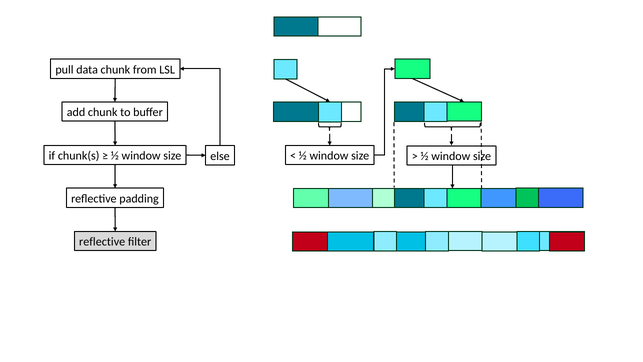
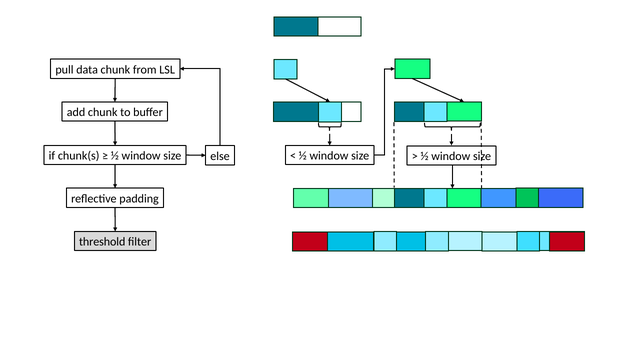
reflective at (102, 242): reflective -> threshold
